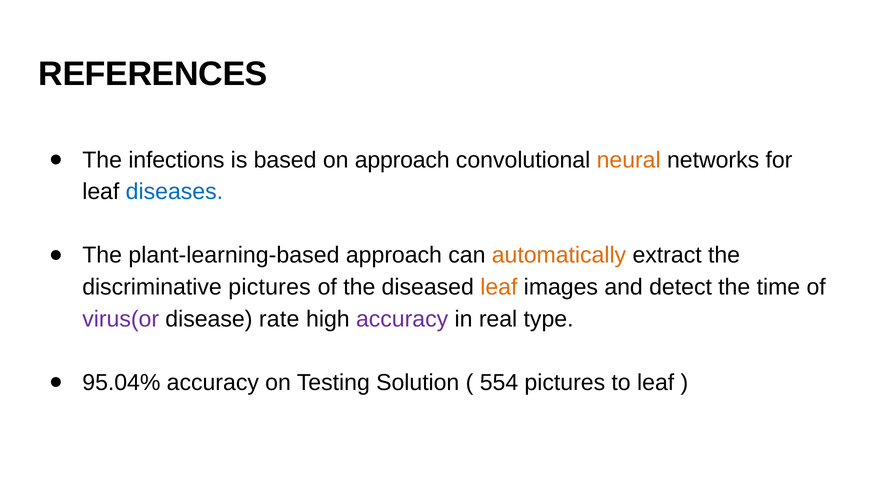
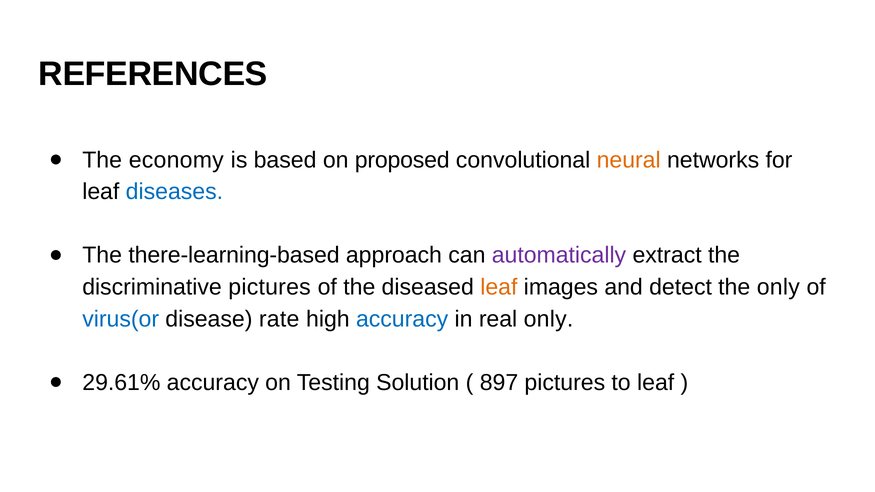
infections: infections -> economy
on approach: approach -> proposed
plant-learning-based: plant-learning-based -> there-learning-based
automatically colour: orange -> purple
the time: time -> only
virus(or colour: purple -> blue
accuracy at (402, 319) colour: purple -> blue
real type: type -> only
95.04%: 95.04% -> 29.61%
554: 554 -> 897
